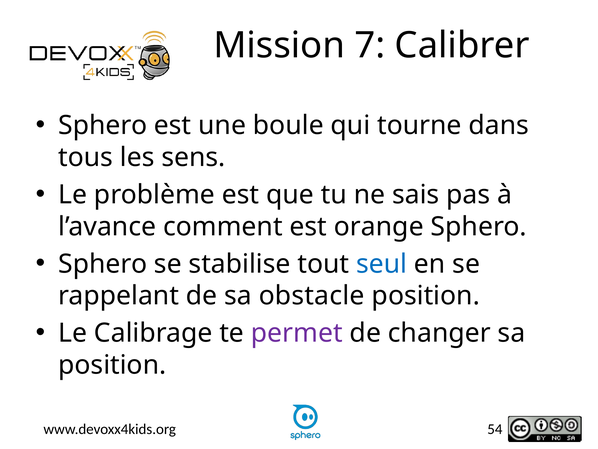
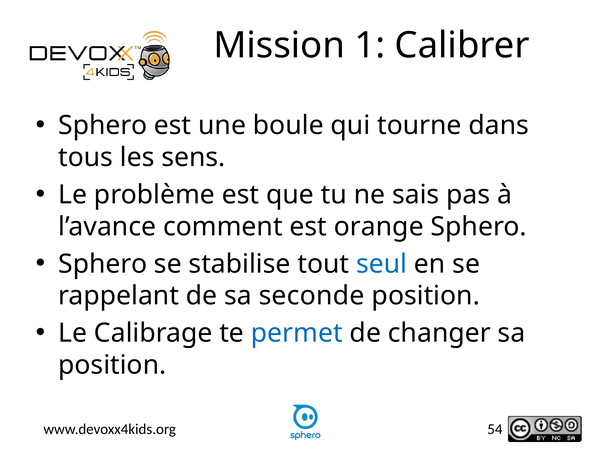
7: 7 -> 1
obstacle: obstacle -> seconde
permet colour: purple -> blue
